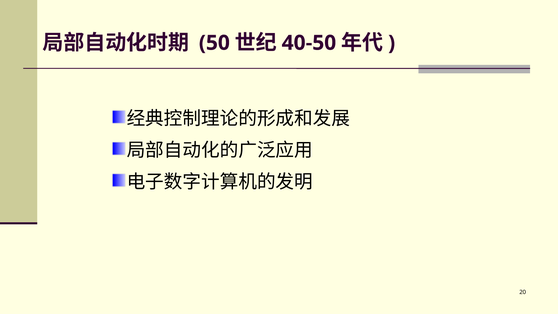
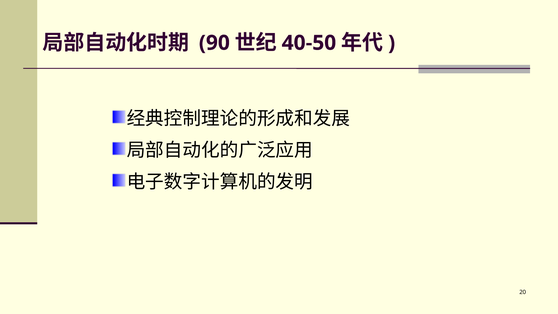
50: 50 -> 90
